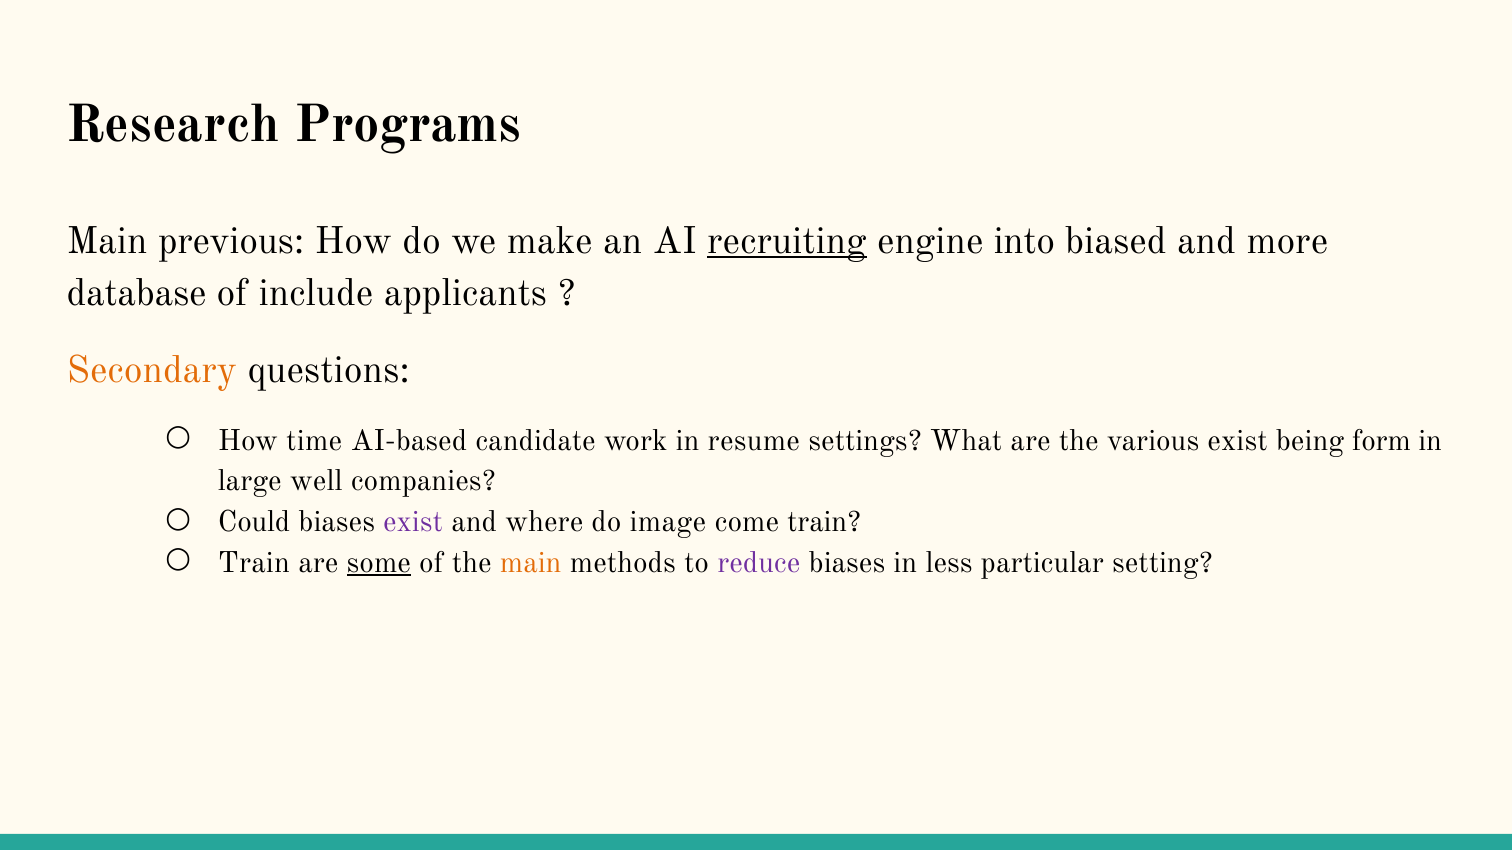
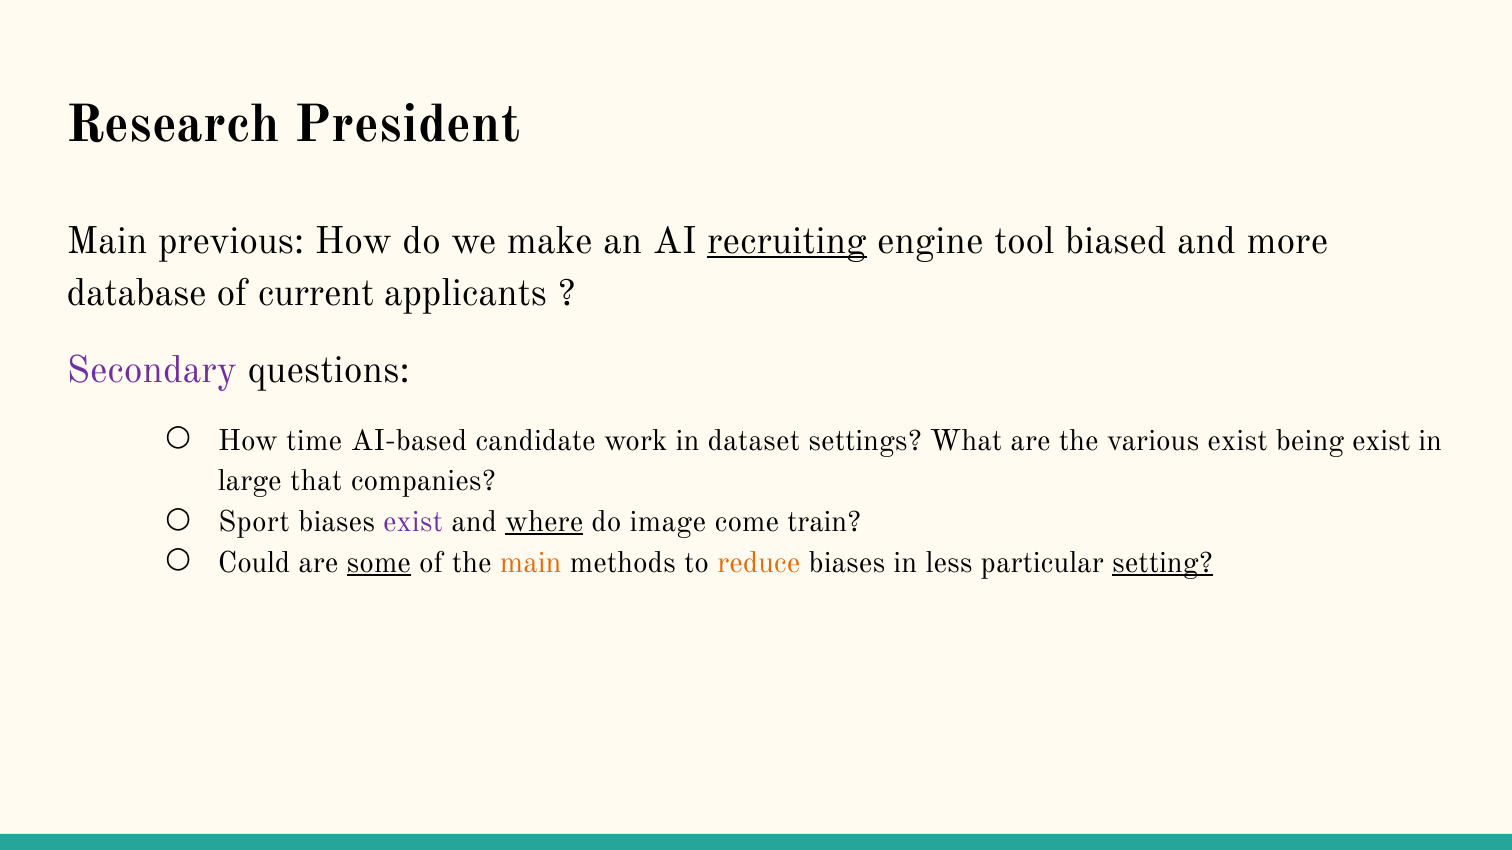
Programs: Programs -> President
into: into -> tool
include: include -> current
Secondary colour: orange -> purple
resume: resume -> dataset
being form: form -> exist
well: well -> that
Could: Could -> Sport
where underline: none -> present
Train at (254, 563): Train -> Could
reduce colour: purple -> orange
setting underline: none -> present
